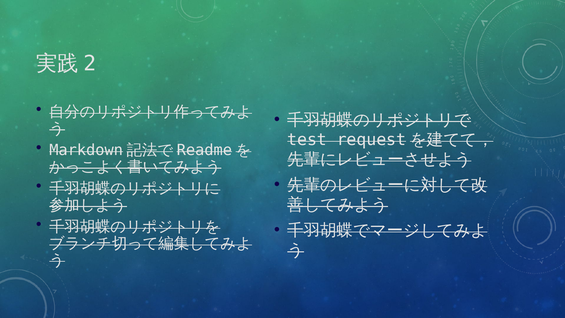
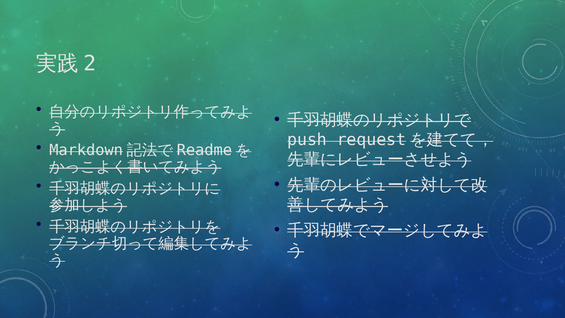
test: test -> push
